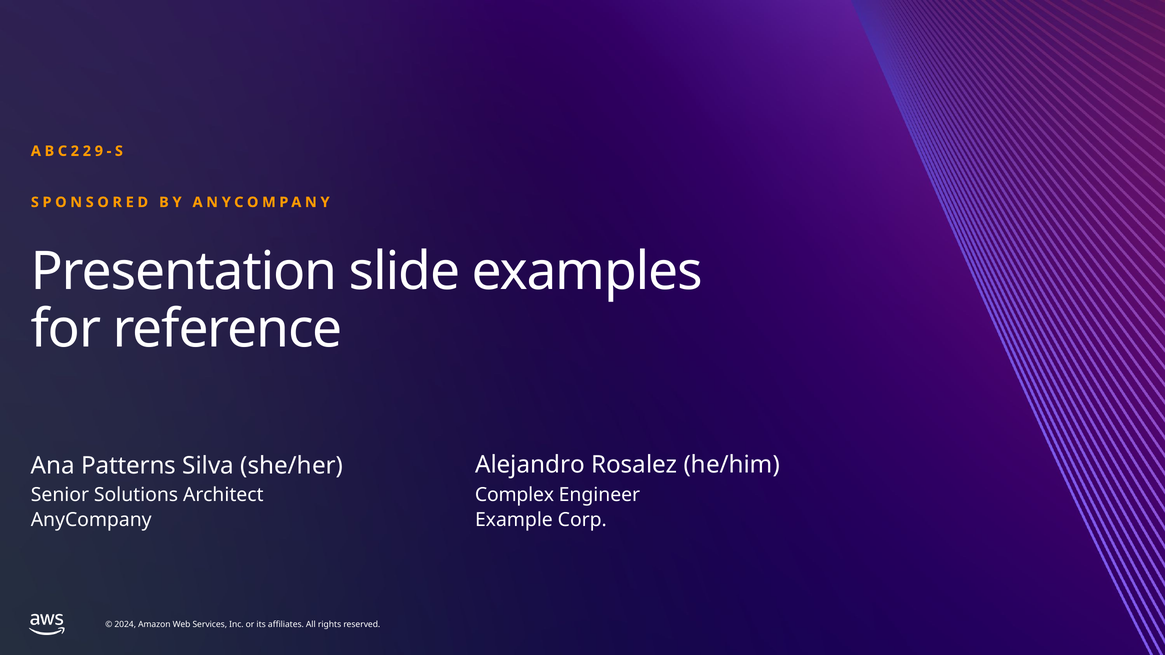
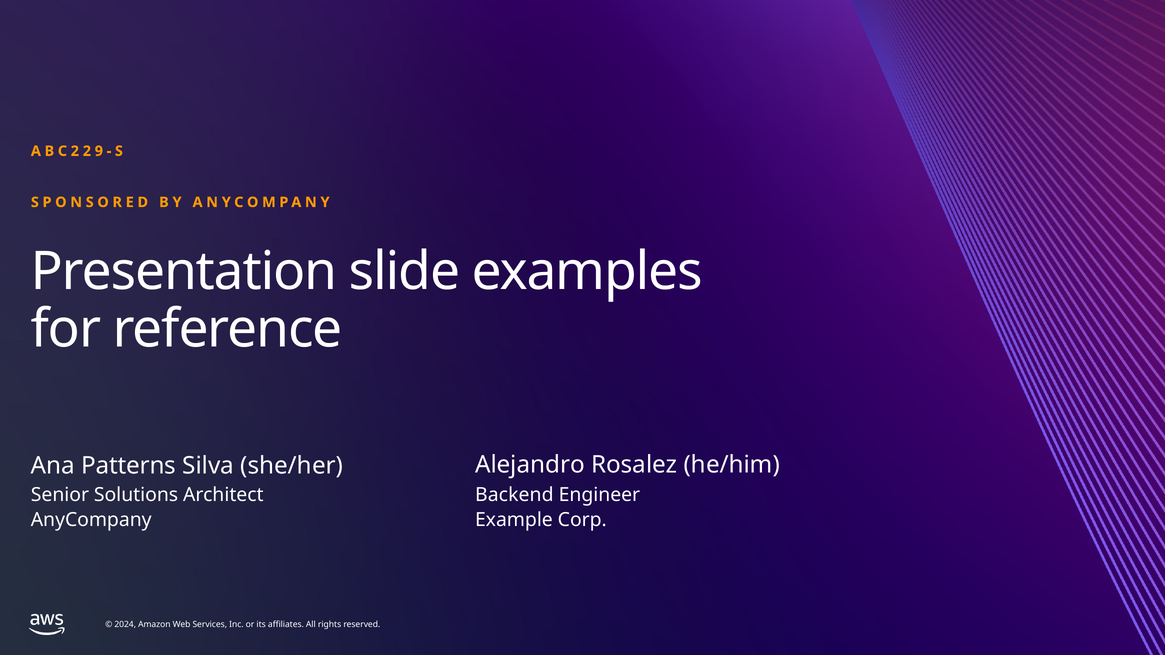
Complex: Complex -> Backend
